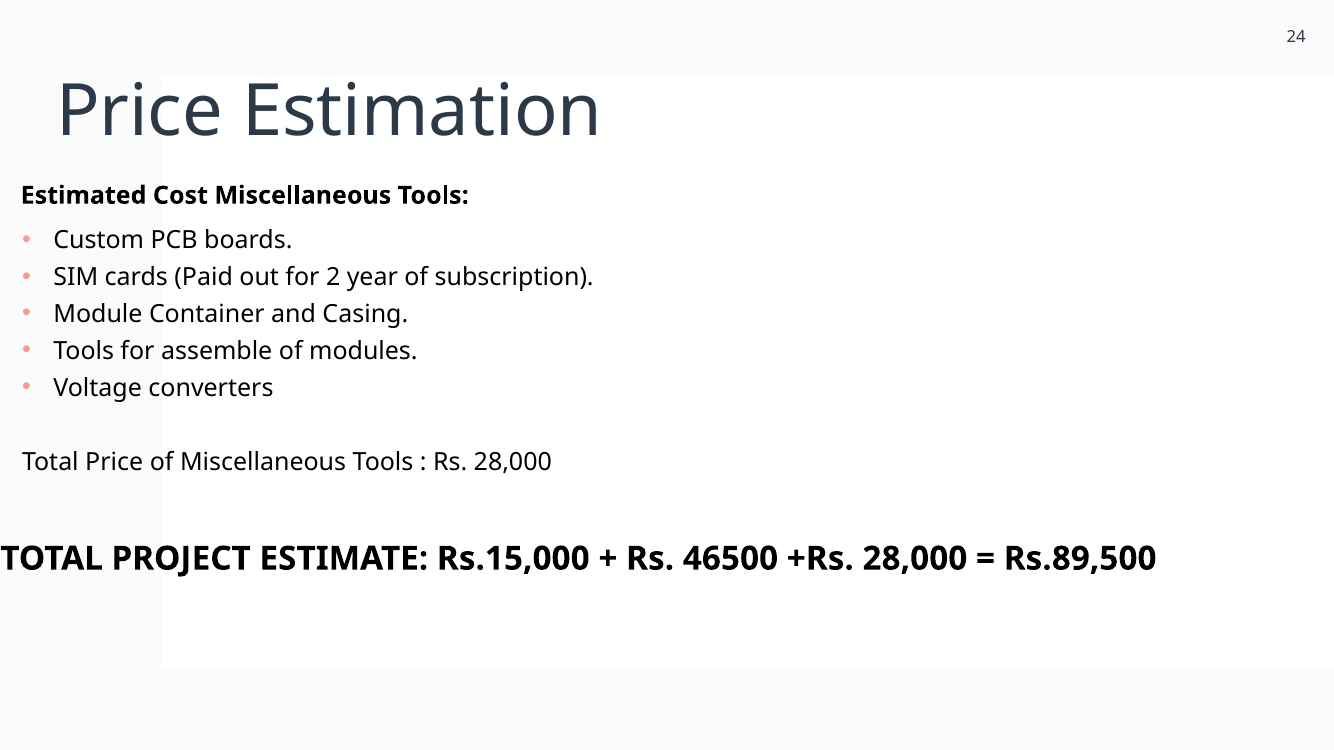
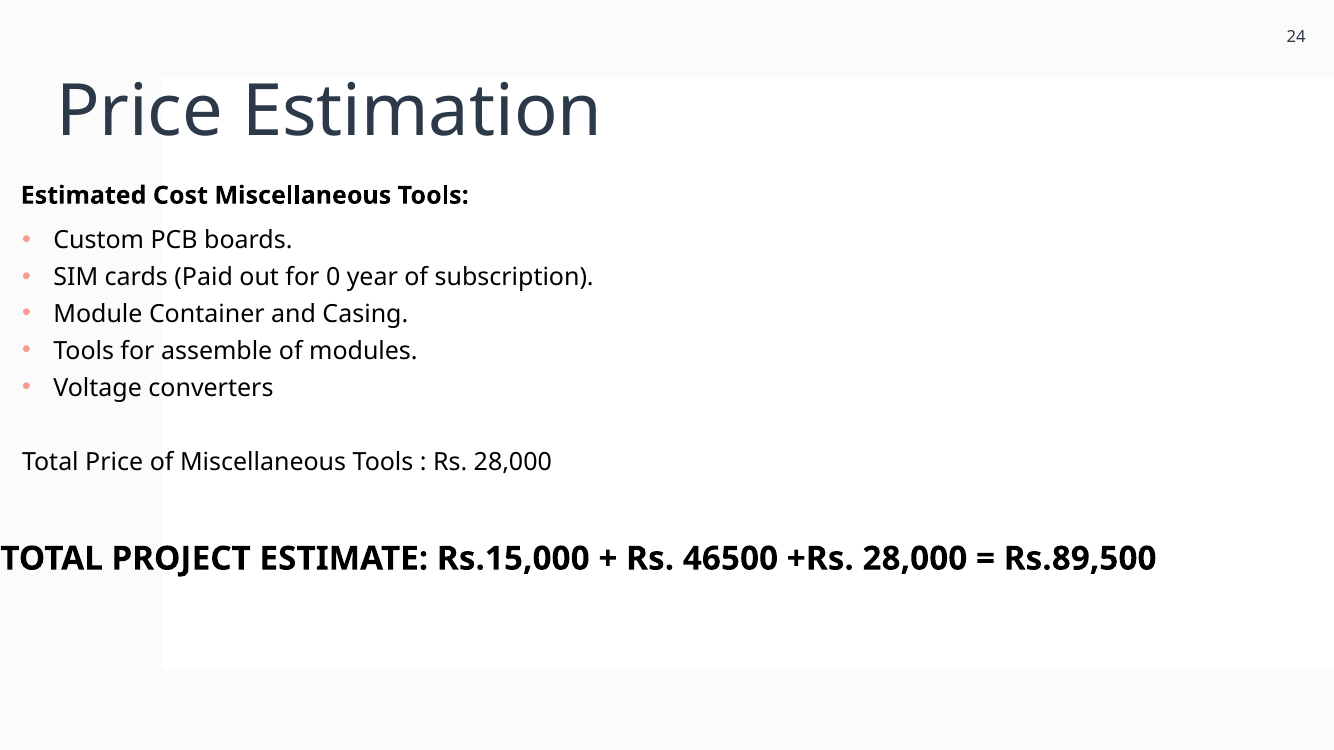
2: 2 -> 0
